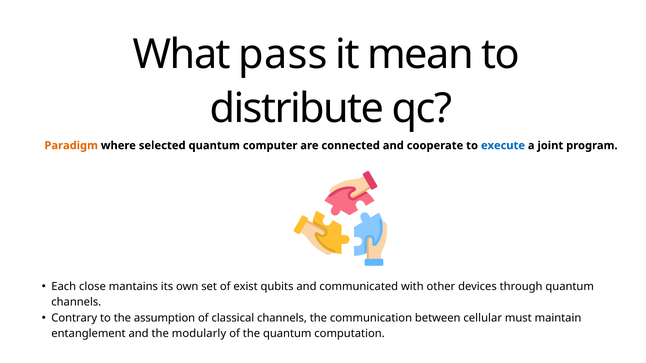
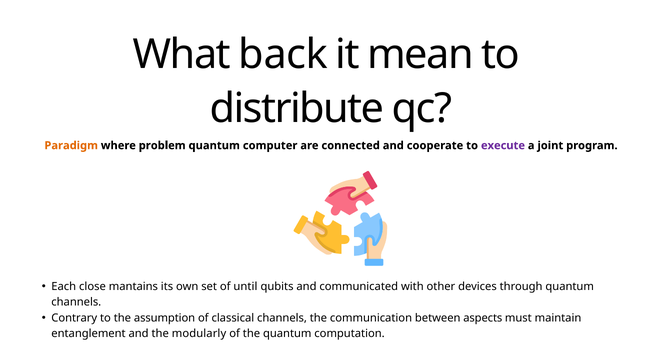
pass: pass -> back
selected: selected -> problem
execute colour: blue -> purple
exist: exist -> until
cellular: cellular -> aspects
